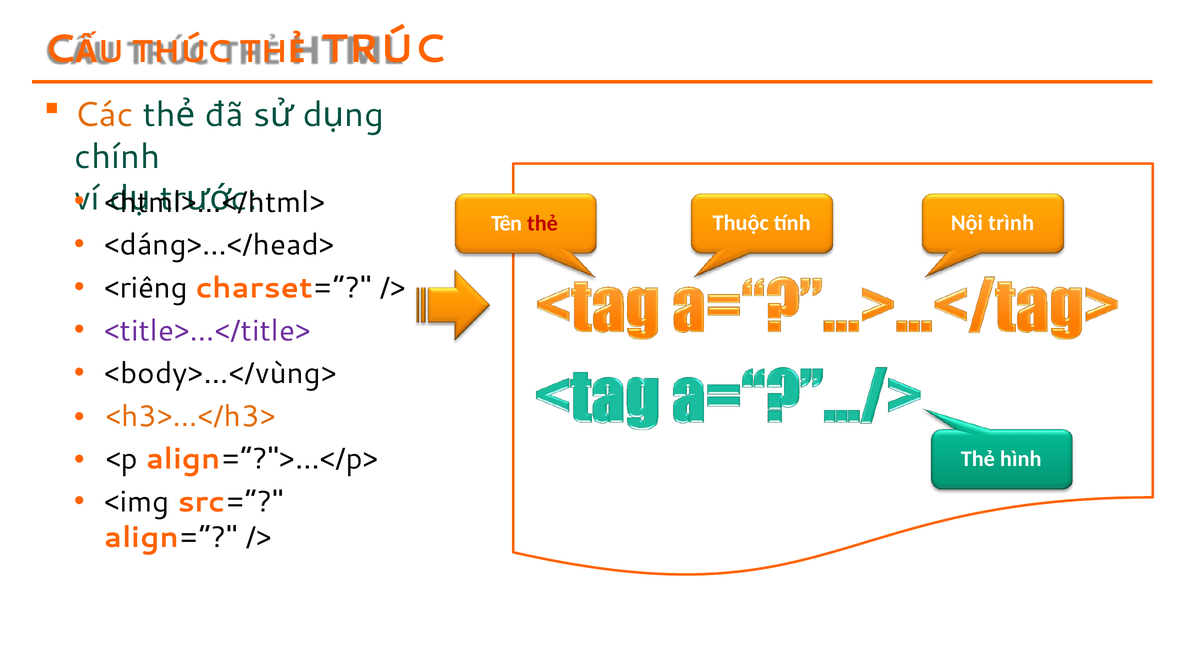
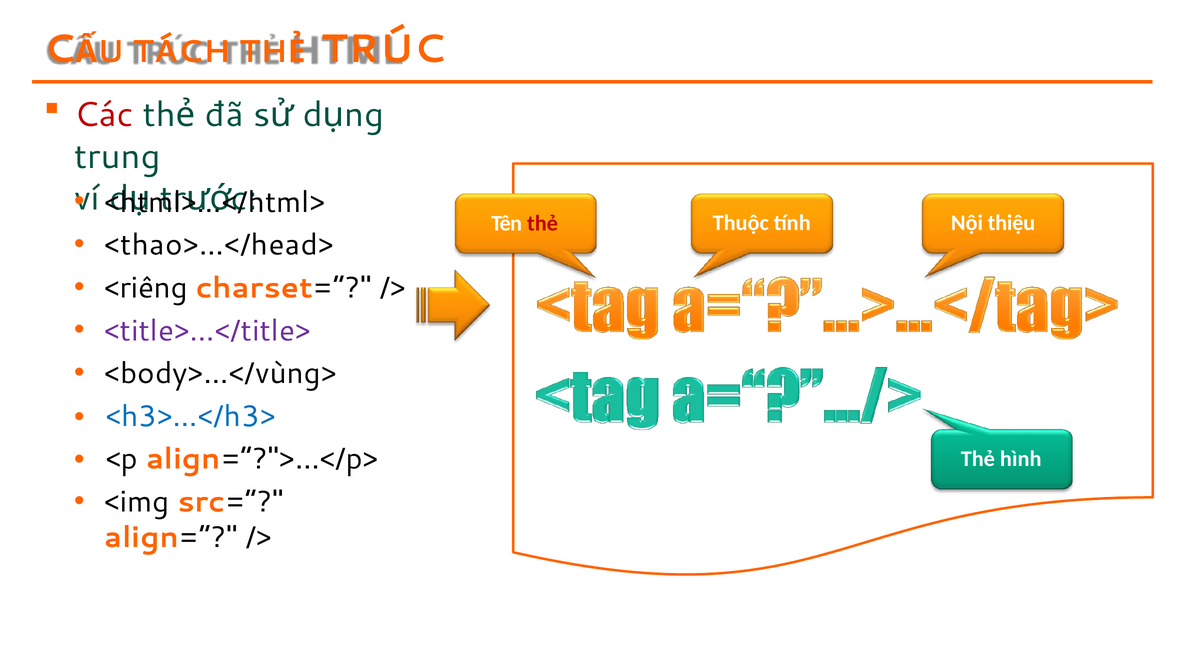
THÚC: THÚC -> TÁCH
Các colour: orange -> red
chính: chính -> trung
trình: trình -> thiệu
<dáng>…</head>: <dáng>…</head> -> <thao>…</head>
<h3>…</h3> colour: orange -> blue
